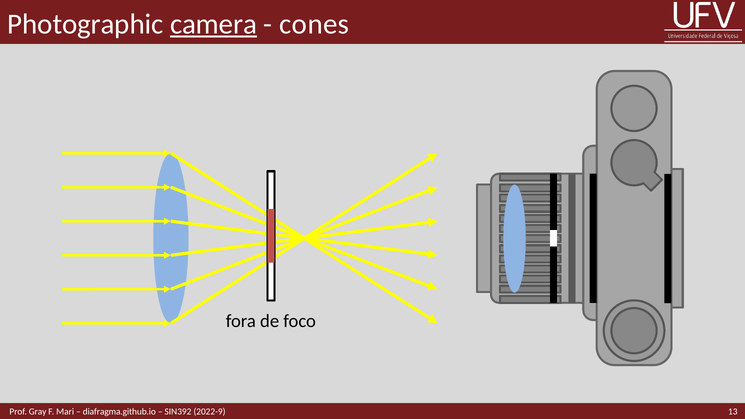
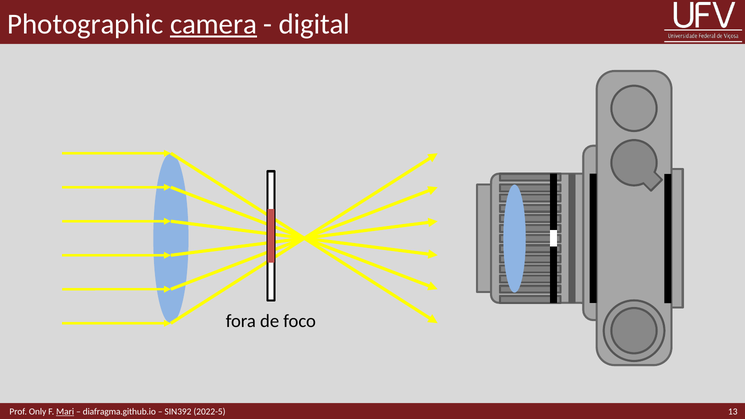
cones: cones -> digital
Gray: Gray -> Only
Mari underline: none -> present
2022-9: 2022-9 -> 2022-5
